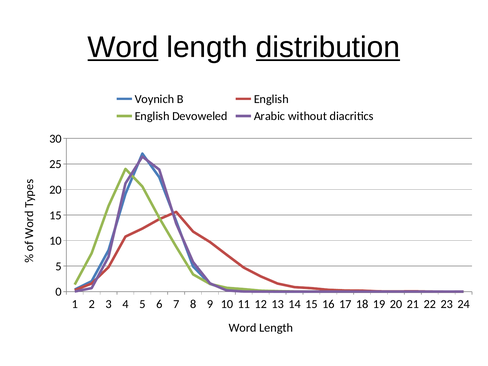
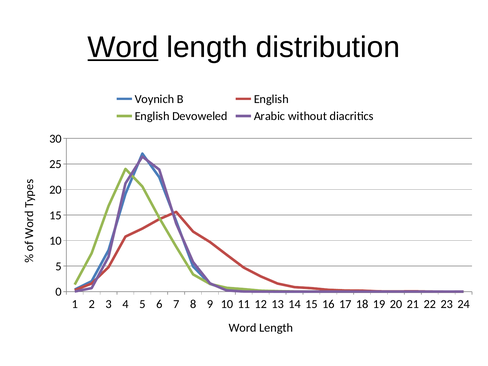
distribution underline: present -> none
